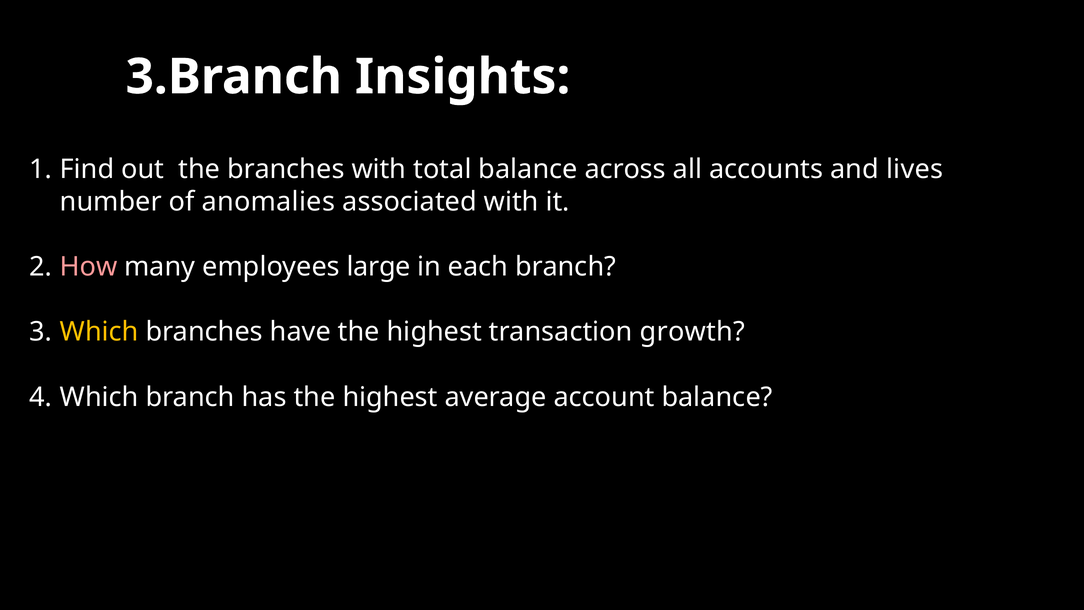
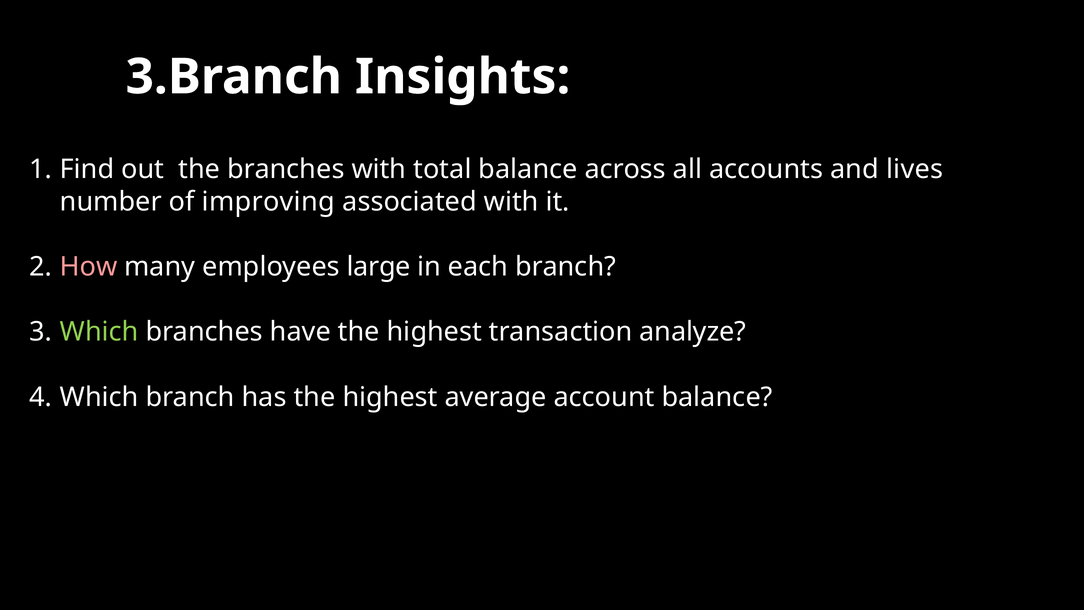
anomalies: anomalies -> improving
Which at (99, 332) colour: yellow -> light green
growth: growth -> analyze
